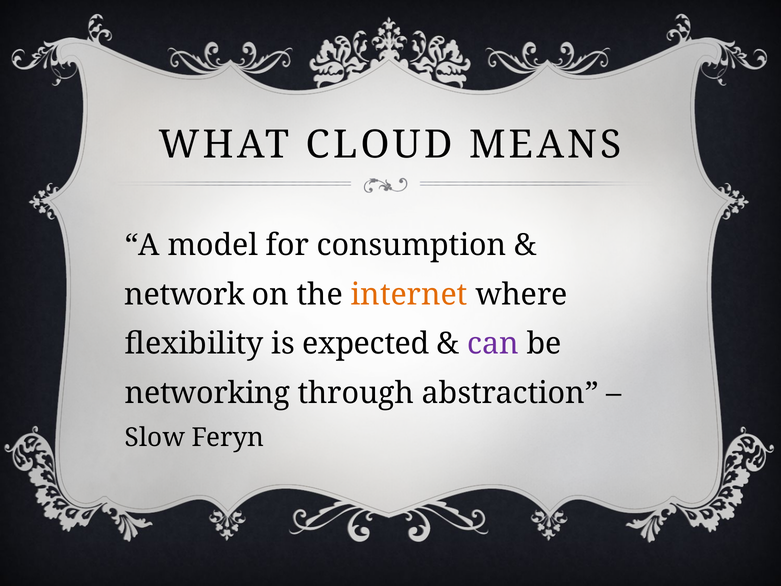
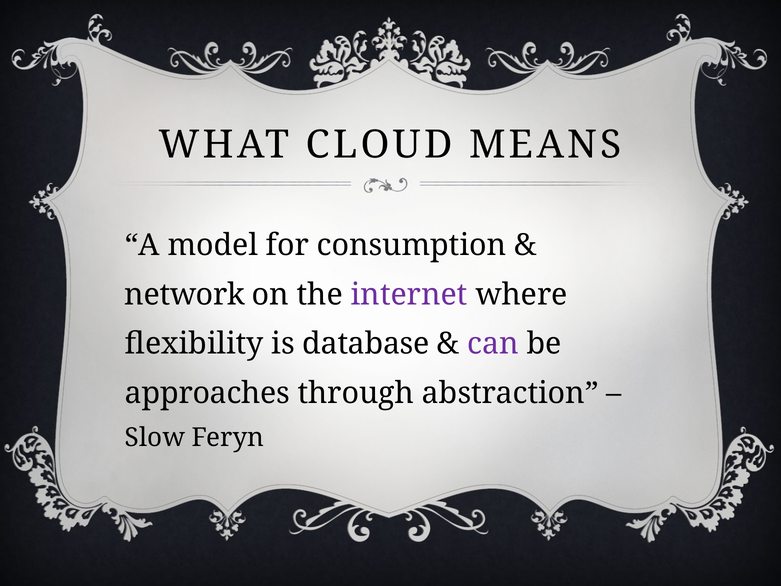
internet colour: orange -> purple
expected: expected -> database
networking: networking -> approaches
